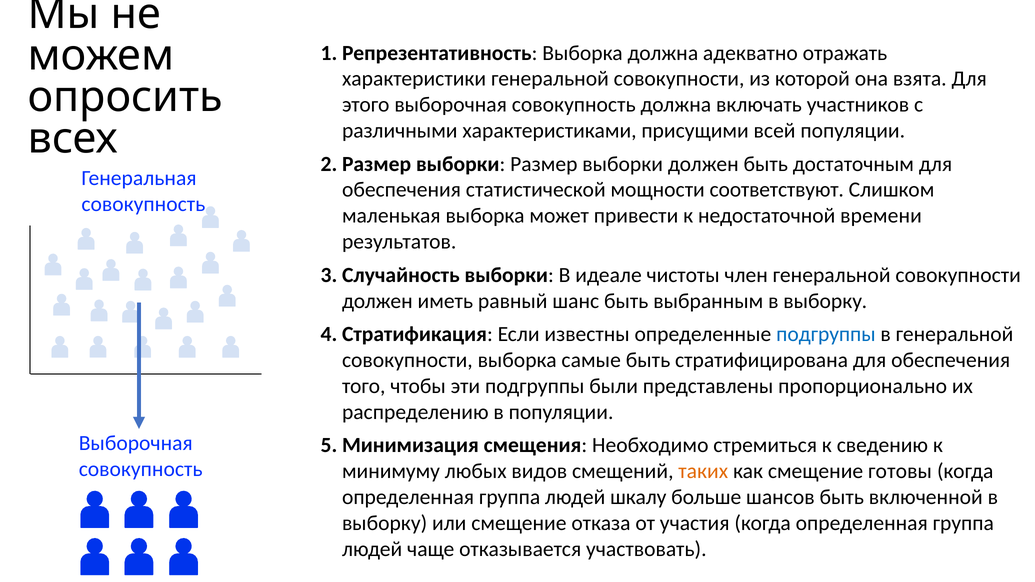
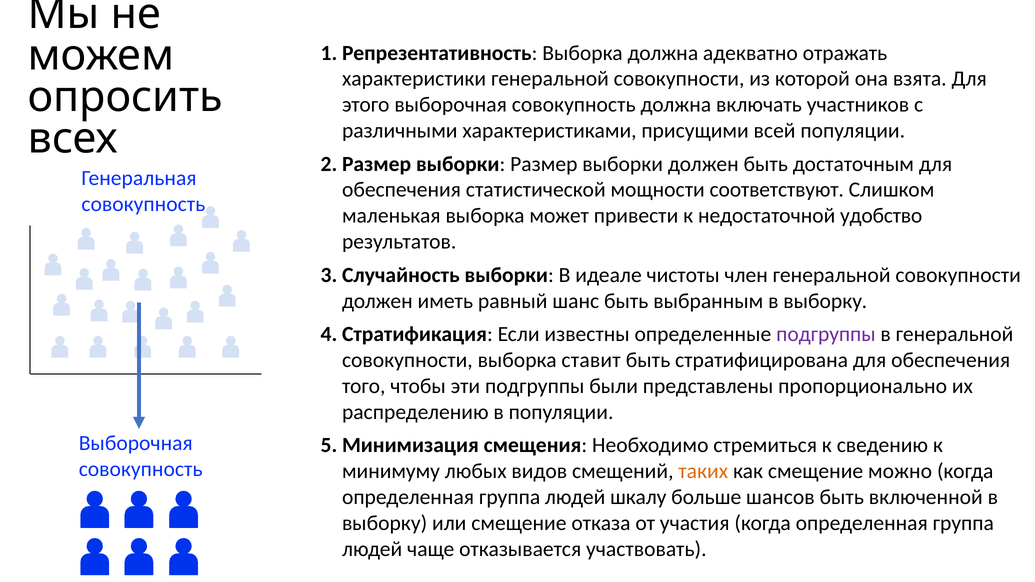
времени: времени -> удобство
подгруппы at (826, 334) colour: blue -> purple
самые: самые -> ставит
готовы: готовы -> можно
